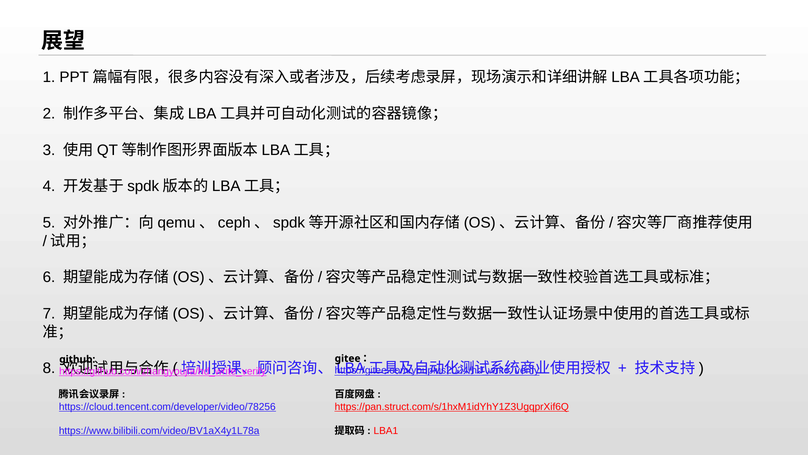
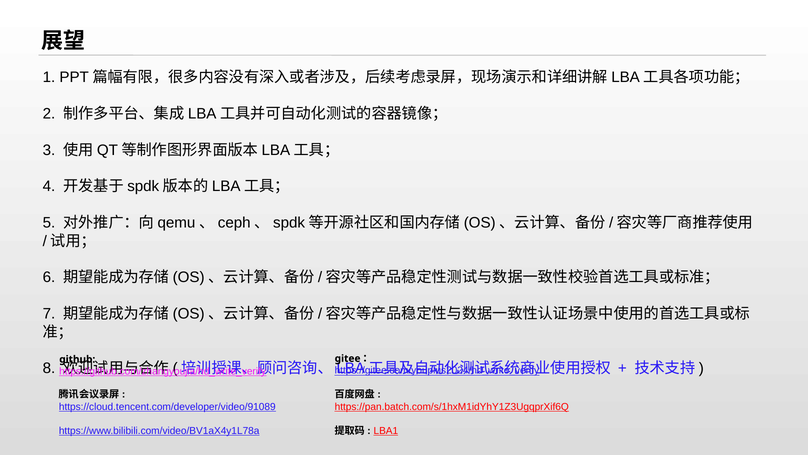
https://cloud.tencent.com/developer/video/78256: https://cloud.tencent.com/developer/video/78256 -> https://cloud.tencent.com/developer/video/91089
https://pan.struct.com/s/1hxM1idYhY1Z3UgqprXif6Q: https://pan.struct.com/s/1hxM1idYhY1Z3UgqprXif6Q -> https://pan.batch.com/s/1hxM1idYhY1Z3UgqprXif6Q
LBA1 underline: none -> present
